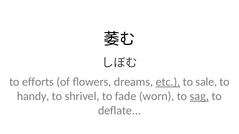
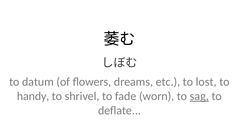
efforts: efforts -> datum
etc underline: present -> none
sale: sale -> lost
